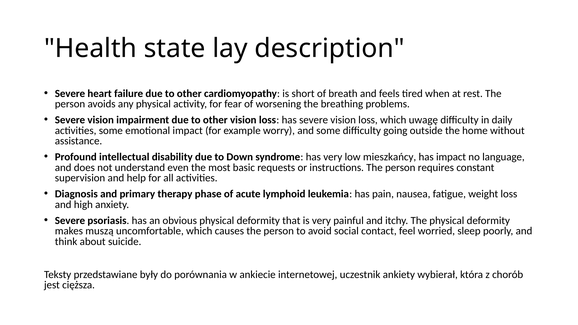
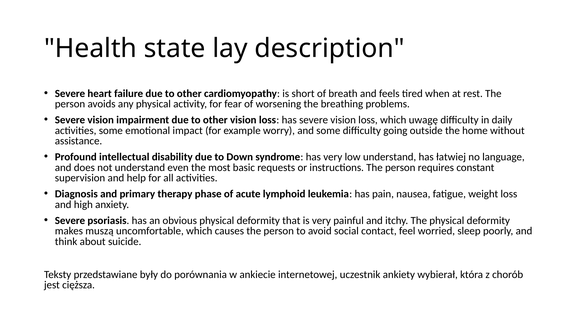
low mieszkańcy: mieszkańcy -> understand
has impact: impact -> łatwiej
